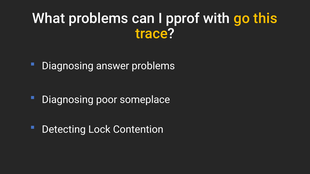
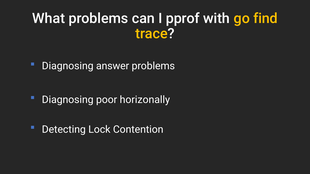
this: this -> find
someplace: someplace -> horizonally
